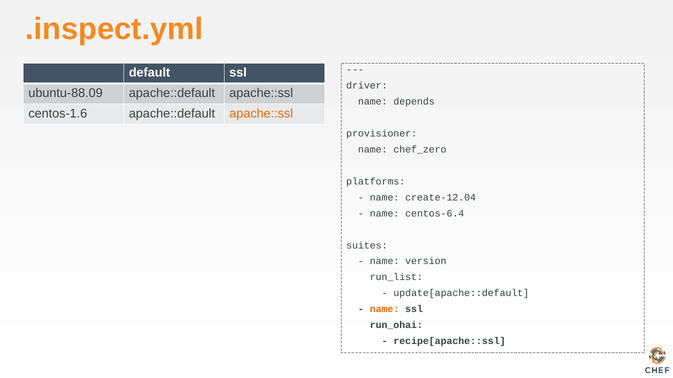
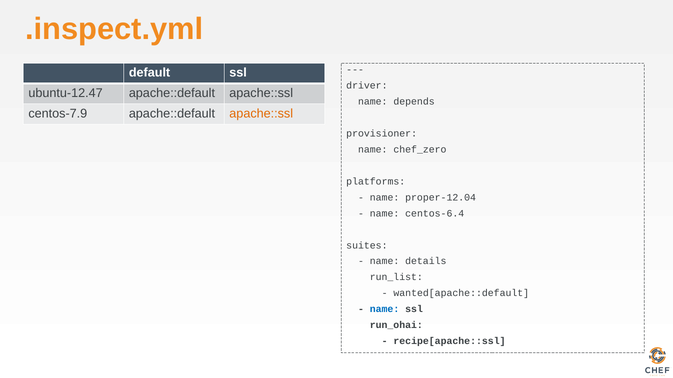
ubuntu-88.09: ubuntu-88.09 -> ubuntu-12.47
centos-1.6: centos-1.6 -> centos-7.9
create-12.04: create-12.04 -> proper-12.04
version: version -> details
update[apache::default: update[apache::default -> wanted[apache::default
name at (385, 310) colour: orange -> blue
